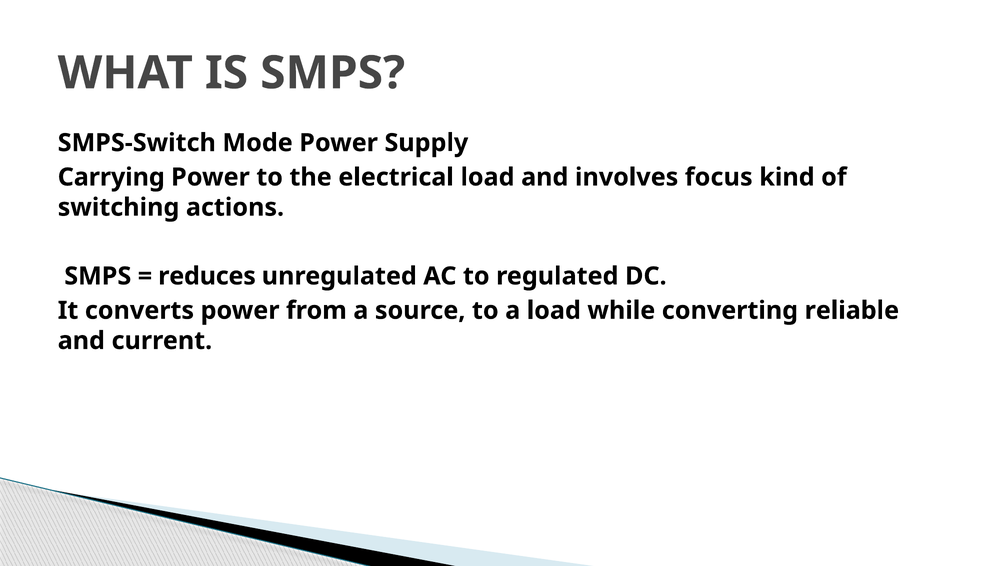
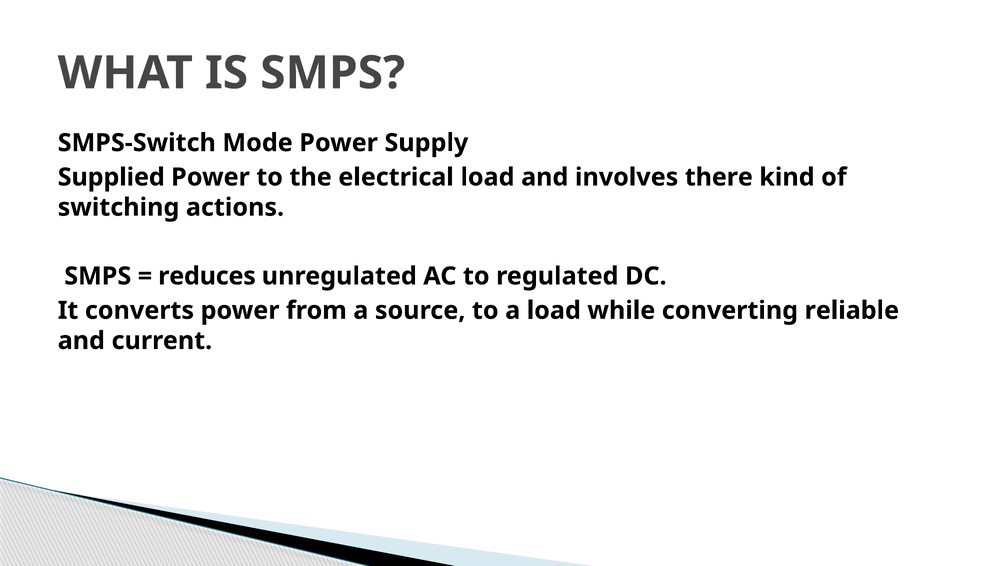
Carrying: Carrying -> Supplied
focus: focus -> there
